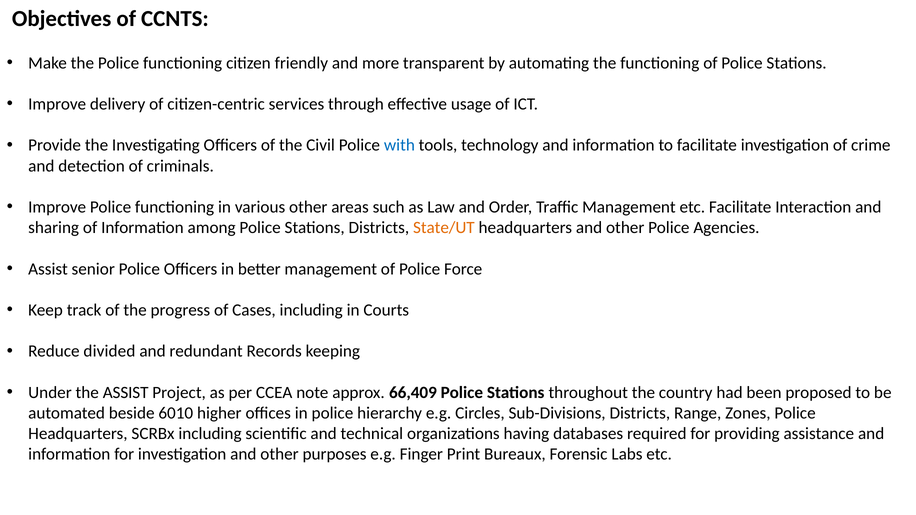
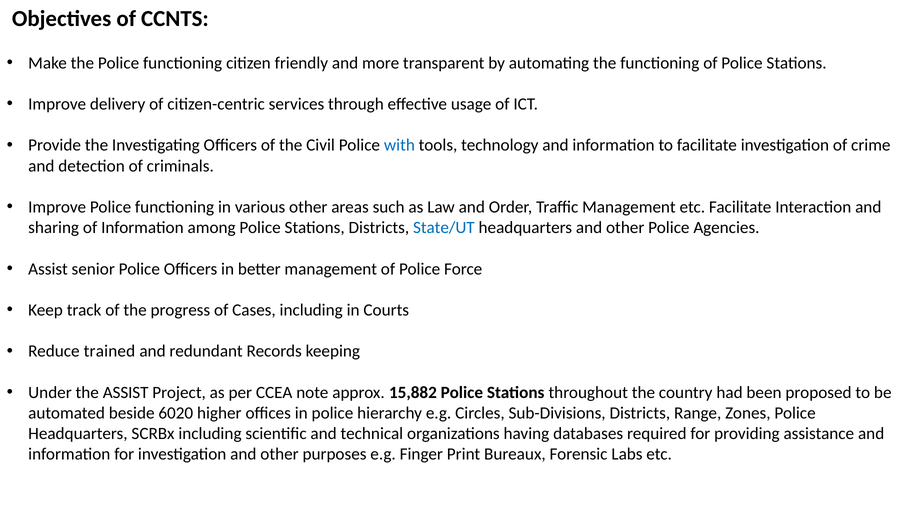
State/UT colour: orange -> blue
divided: divided -> trained
66,409: 66,409 -> 15,882
6010: 6010 -> 6020
